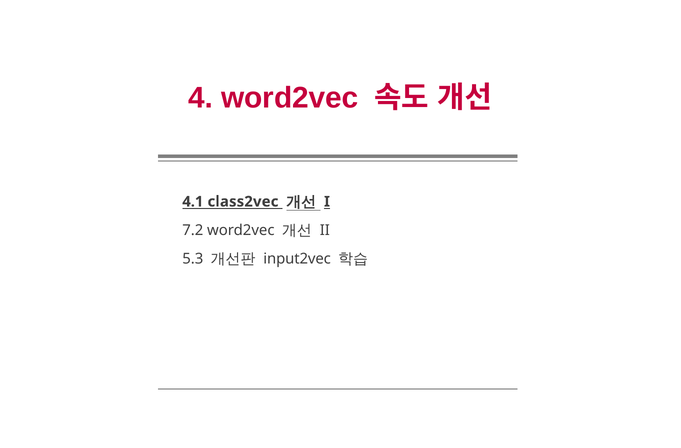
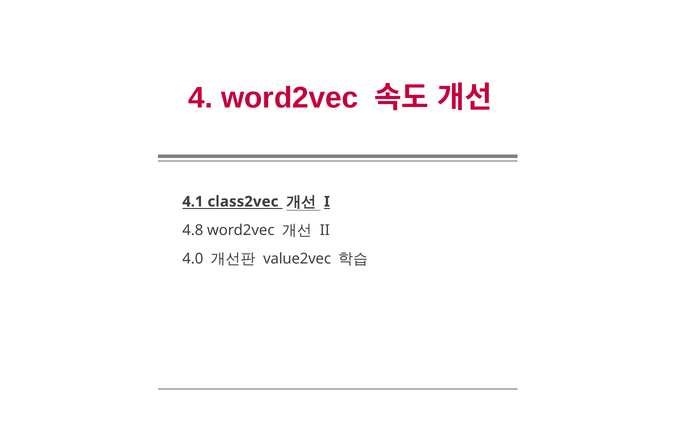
7.2: 7.2 -> 4.8
5.3: 5.3 -> 4.0
input2vec: input2vec -> value2vec
